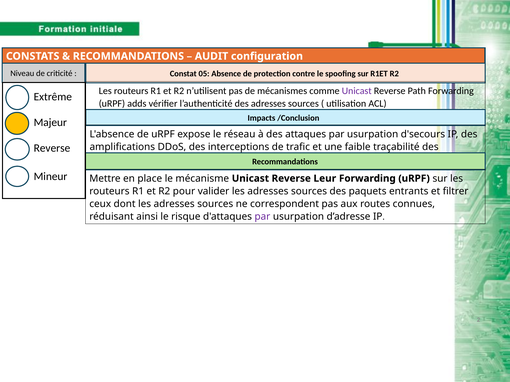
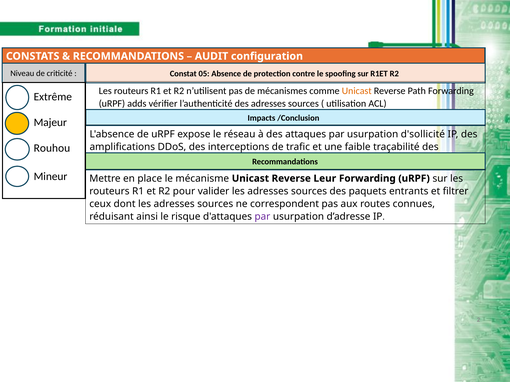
Unicast at (357, 91) colour: purple -> orange
d'secours: d'secours -> d'sollicité
Reverse at (52, 148): Reverse -> Rouhou
